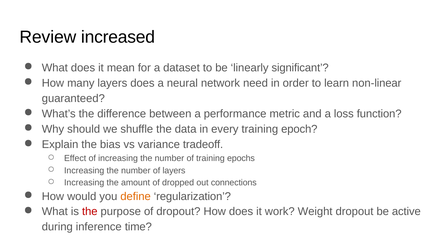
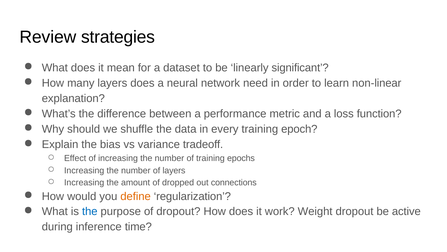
increased: increased -> strategies
guaranteed: guaranteed -> explanation
the at (90, 211) colour: red -> blue
